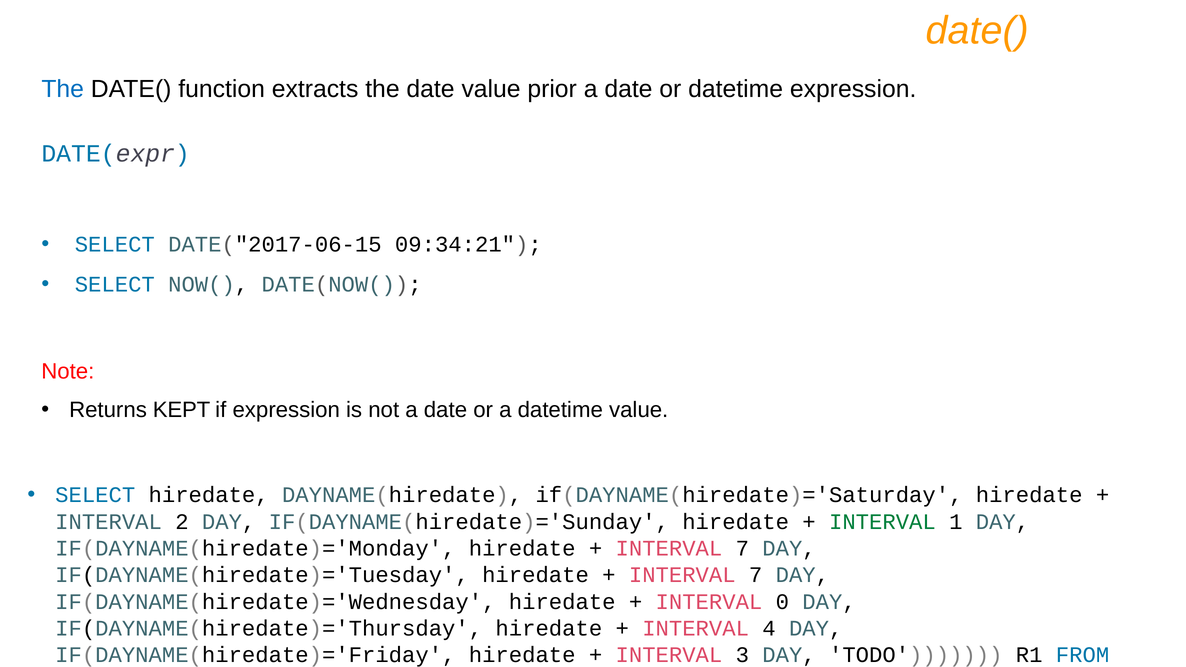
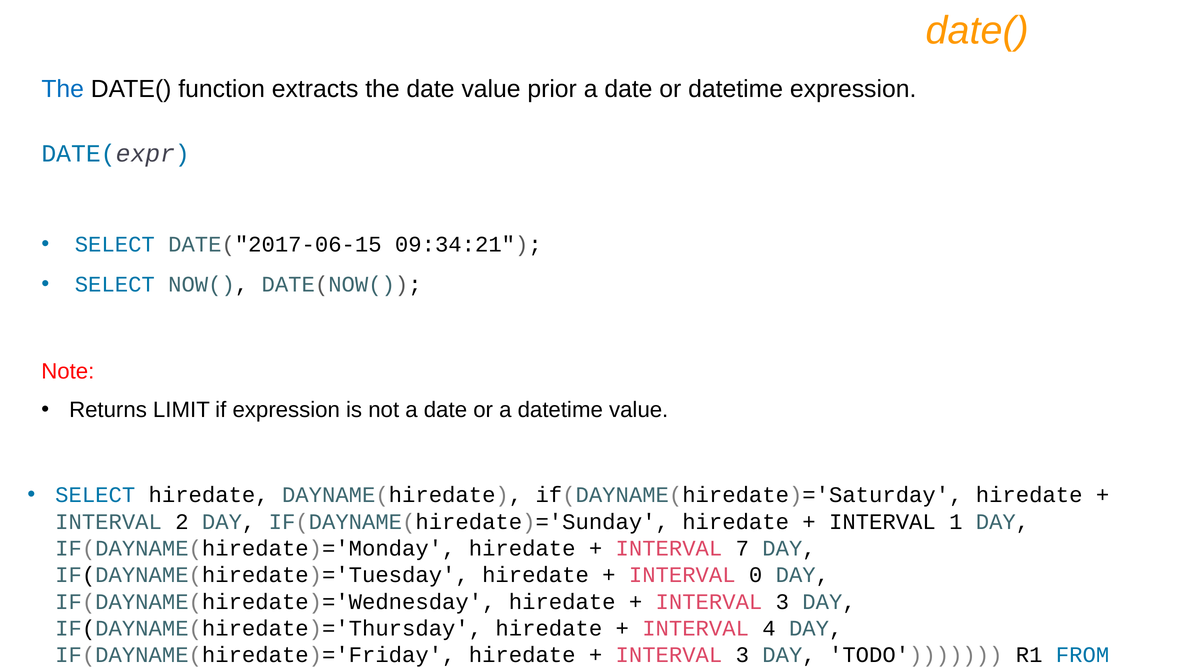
KEPT: KEPT -> LIMIT
INTERVAL at (882, 522) colour: green -> black
7 at (756, 575): 7 -> 0
0 at (782, 602): 0 -> 3
